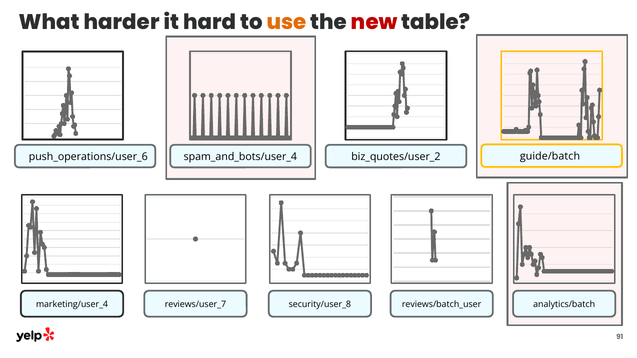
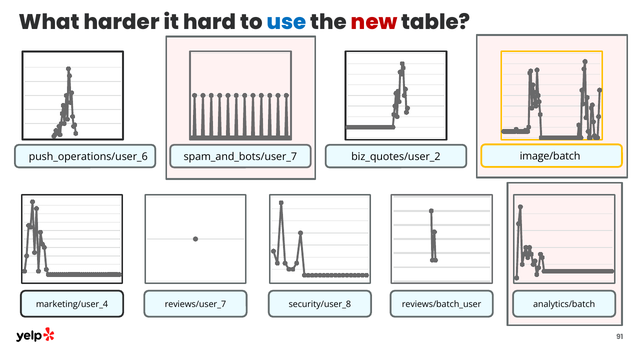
use colour: orange -> blue
spam_and_bots/user_4: spam_and_bots/user_4 -> spam_and_bots/user_7
guide/batch: guide/batch -> image/batch
